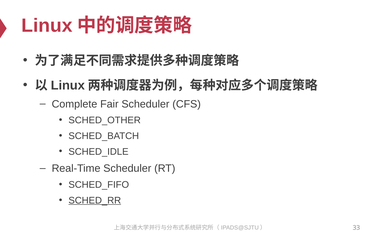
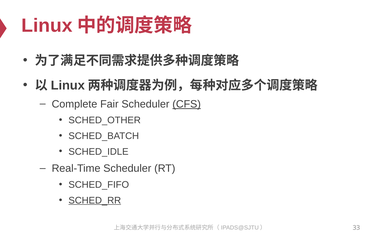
CFS underline: none -> present
